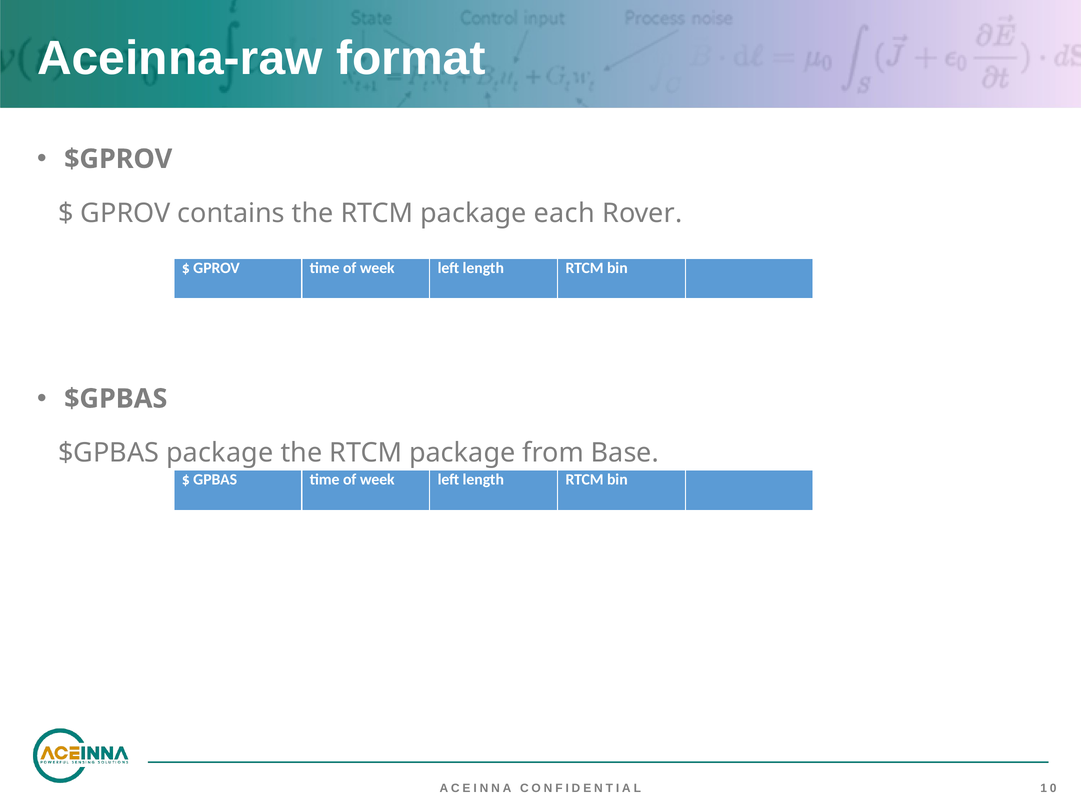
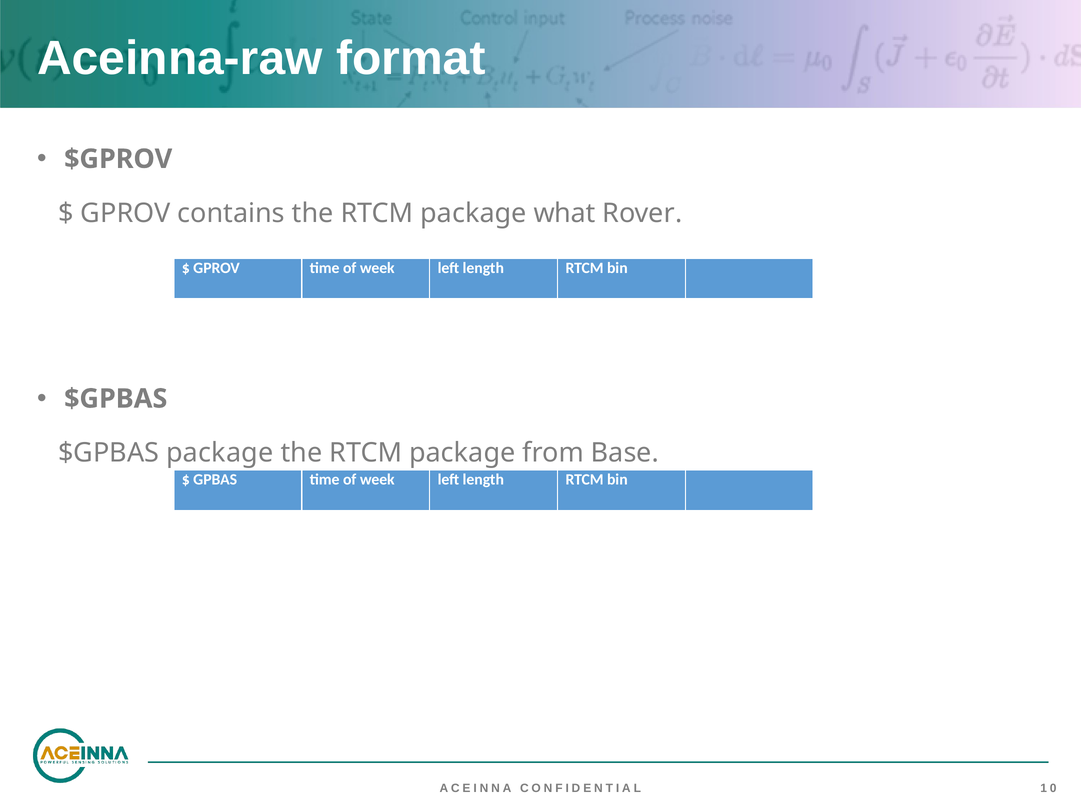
each: each -> what
